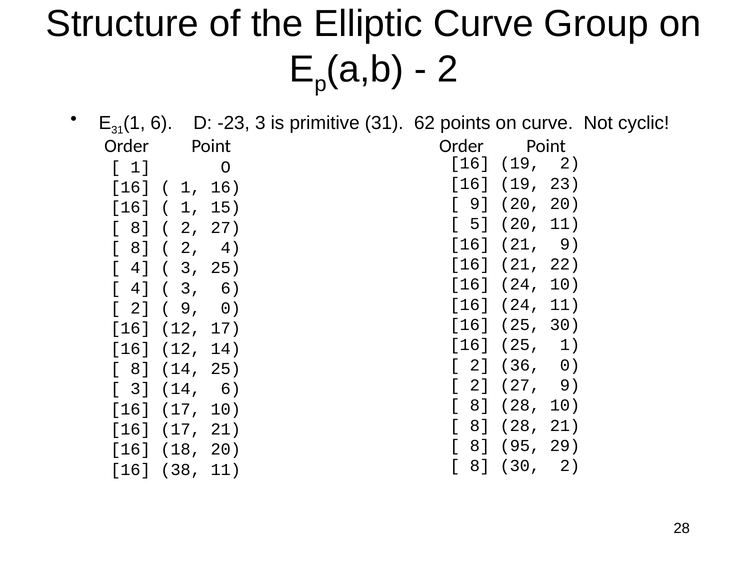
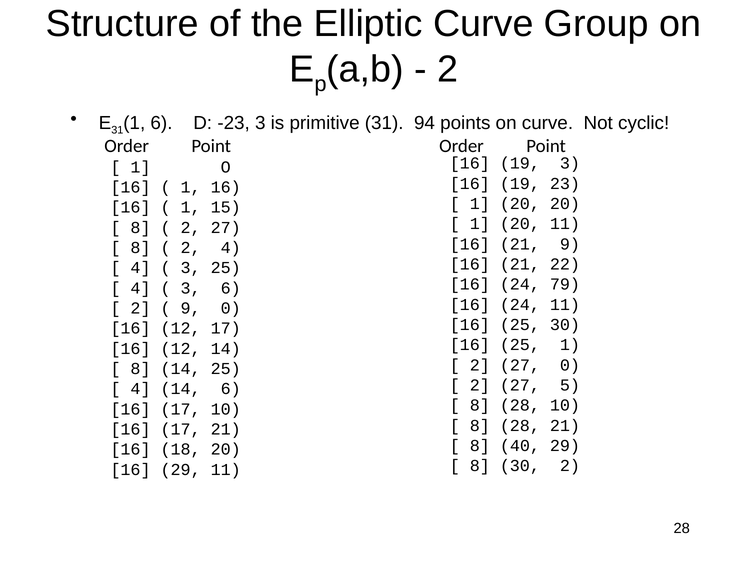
62: 62 -> 94
19 2: 2 -> 3
9 at (480, 204): 9 -> 1
5 at (480, 224): 5 -> 1
24 10: 10 -> 79
36 at (520, 365): 36 -> 27
27 9: 9 -> 5
3 at (141, 389): 3 -> 4
95: 95 -> 40
16 38: 38 -> 29
